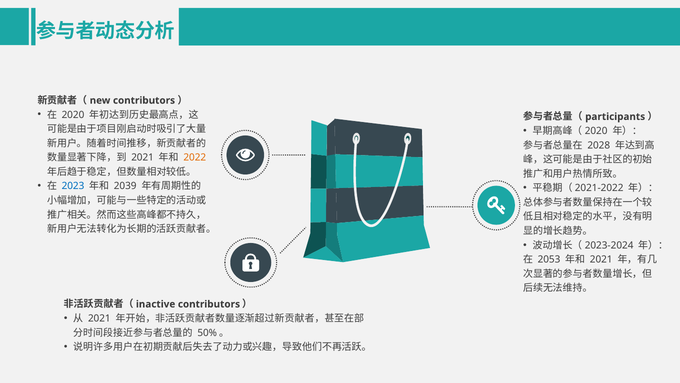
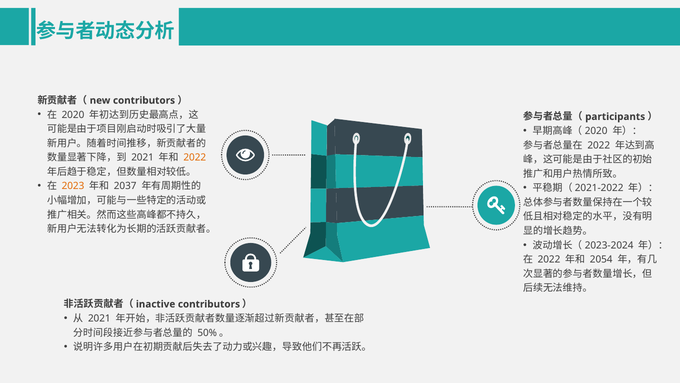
2028 at (599, 145): 2028 -> 2022
2023 colour: blue -> orange
2039: 2039 -> 2037
2053 at (549, 259): 2053 -> 2022
2021 at (601, 259): 2021 -> 2054
